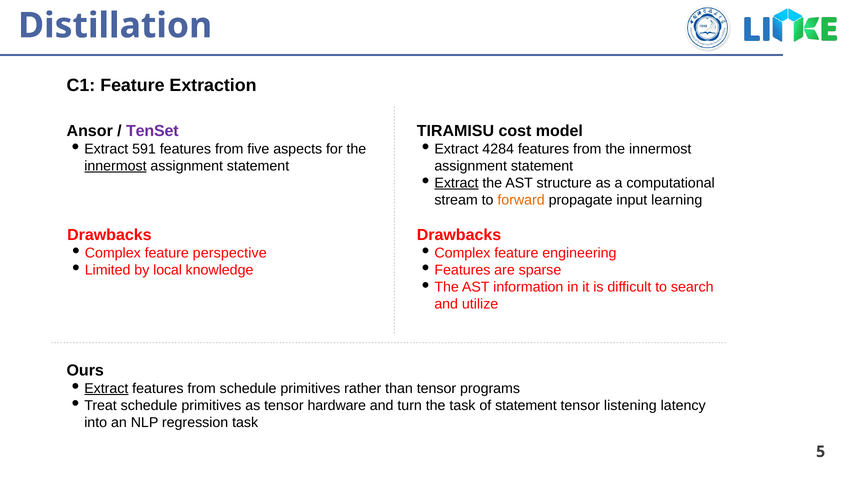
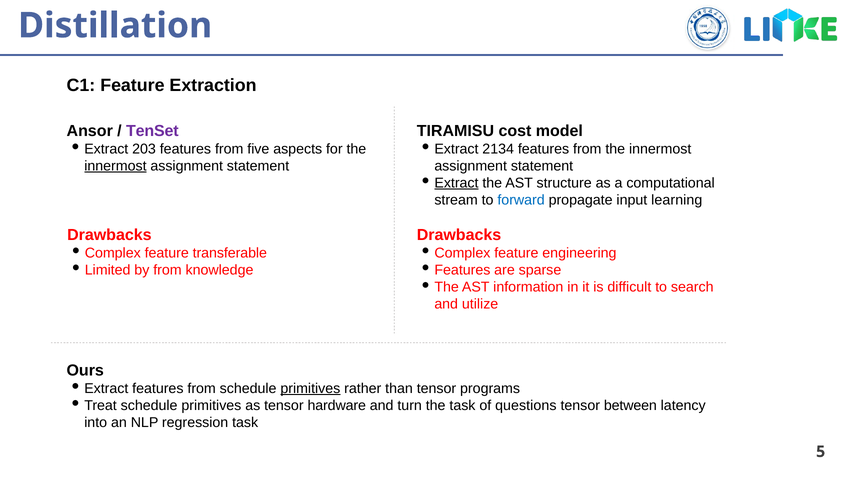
591: 591 -> 203
4284: 4284 -> 2134
forward colour: orange -> blue
perspective: perspective -> transferable
by local: local -> from
Extract at (106, 389) underline: present -> none
primitives at (310, 389) underline: none -> present
of statement: statement -> questions
listening: listening -> between
